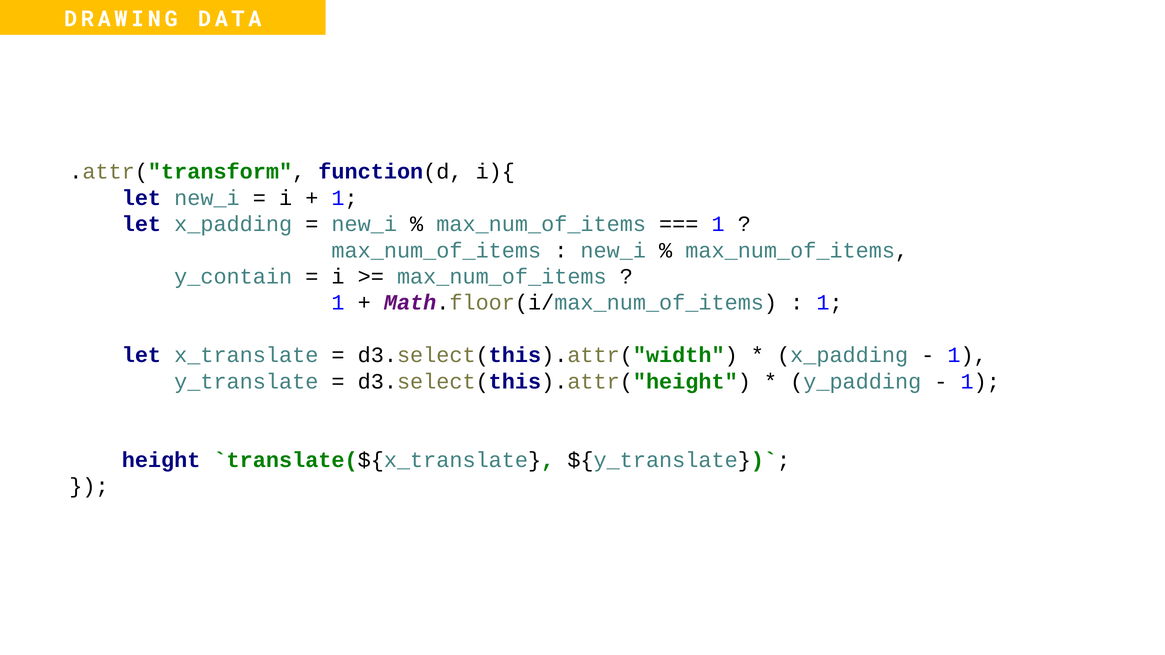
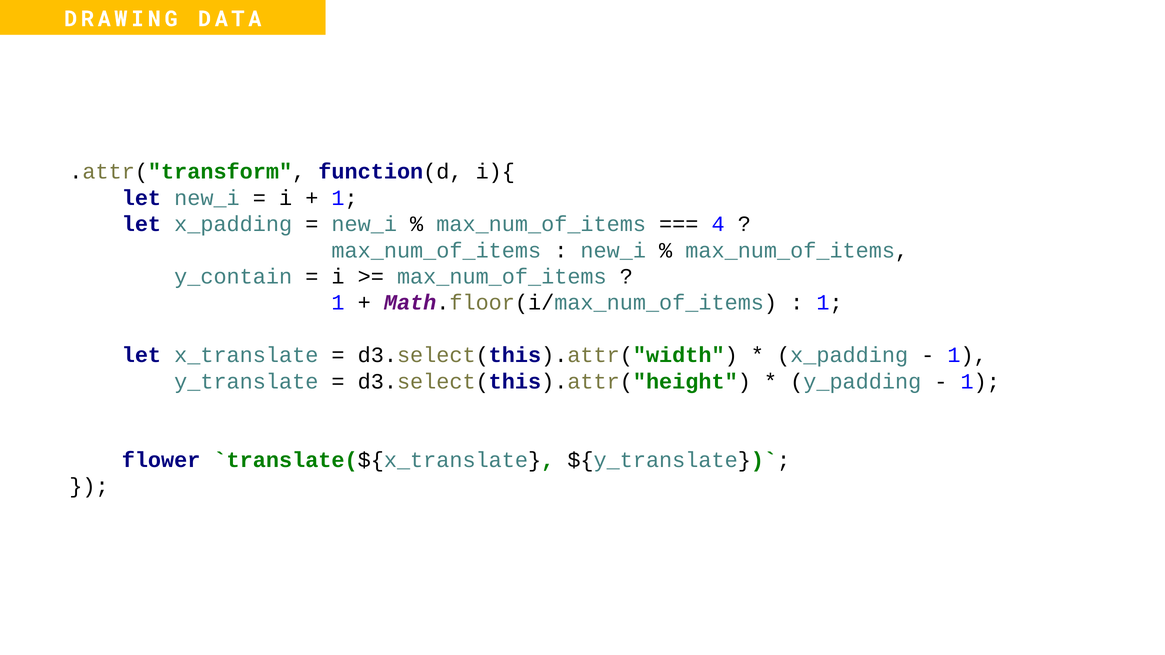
1 at (718, 224): 1 -> 4
height: height -> flower
